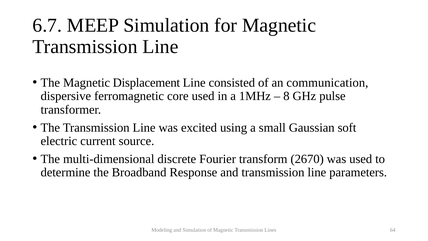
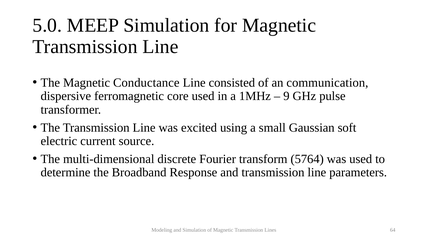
6.7: 6.7 -> 5.0
Displacement: Displacement -> Conductance
8: 8 -> 9
2670: 2670 -> 5764
